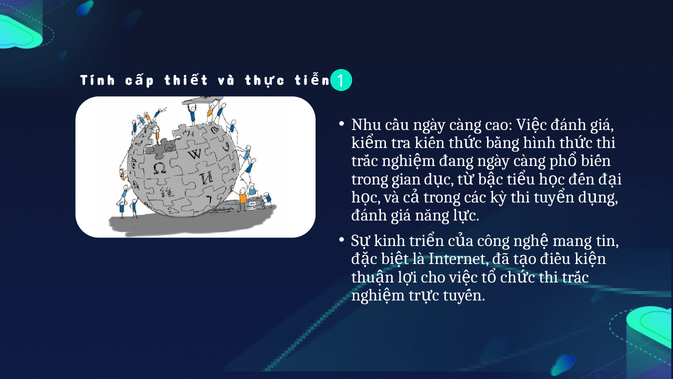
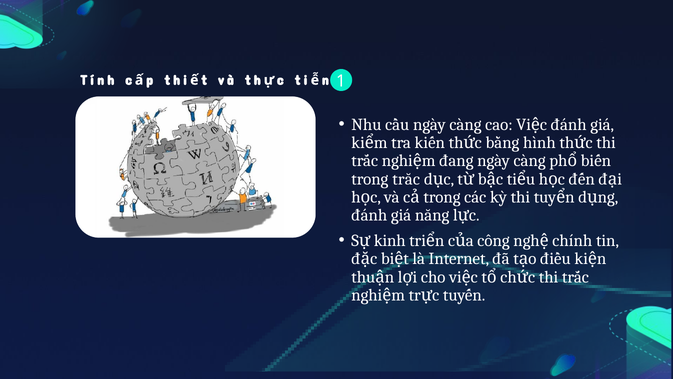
gian: gian -> trắc
mang: mang -> chính
